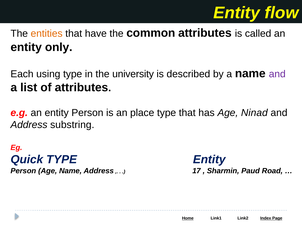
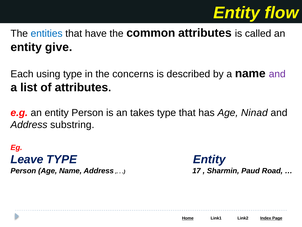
entities colour: orange -> blue
only: only -> give
university: university -> concerns
place: place -> takes
Quick: Quick -> Leave
